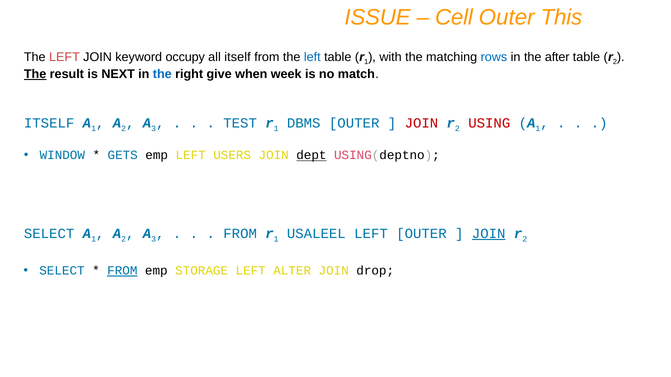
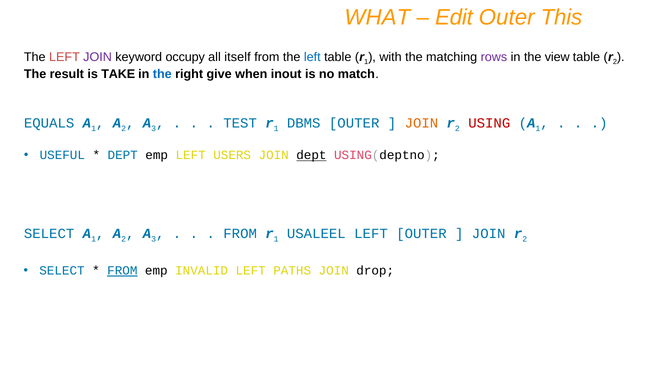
ISSUE: ISSUE -> WHAT
Cell: Cell -> Edit
JOIN at (98, 57) colour: black -> purple
rows colour: blue -> purple
after: after -> view
The at (35, 74) underline: present -> none
NEXT: NEXT -> TAKE
week: week -> inout
ITSELF at (49, 123): ITSELF -> EQUALS
JOIN at (421, 123) colour: red -> orange
WINDOW: WINDOW -> USEFUL
GETS at (123, 156): GETS -> DEPT
JOIN at (489, 234) underline: present -> none
STORAGE: STORAGE -> INVALID
ALTER: ALTER -> PATHS
